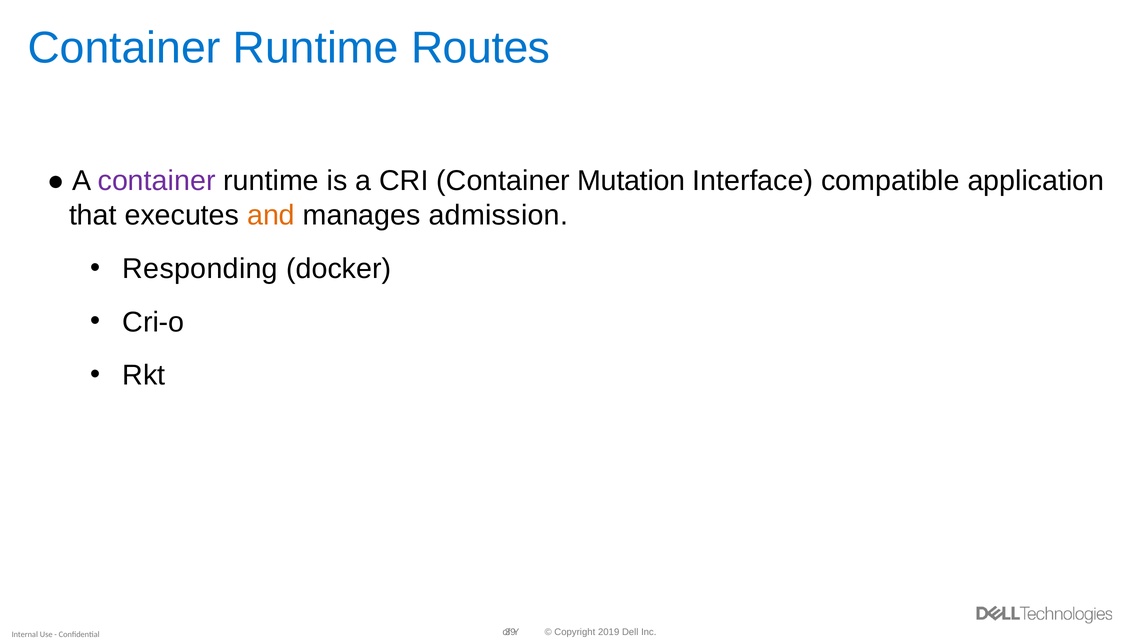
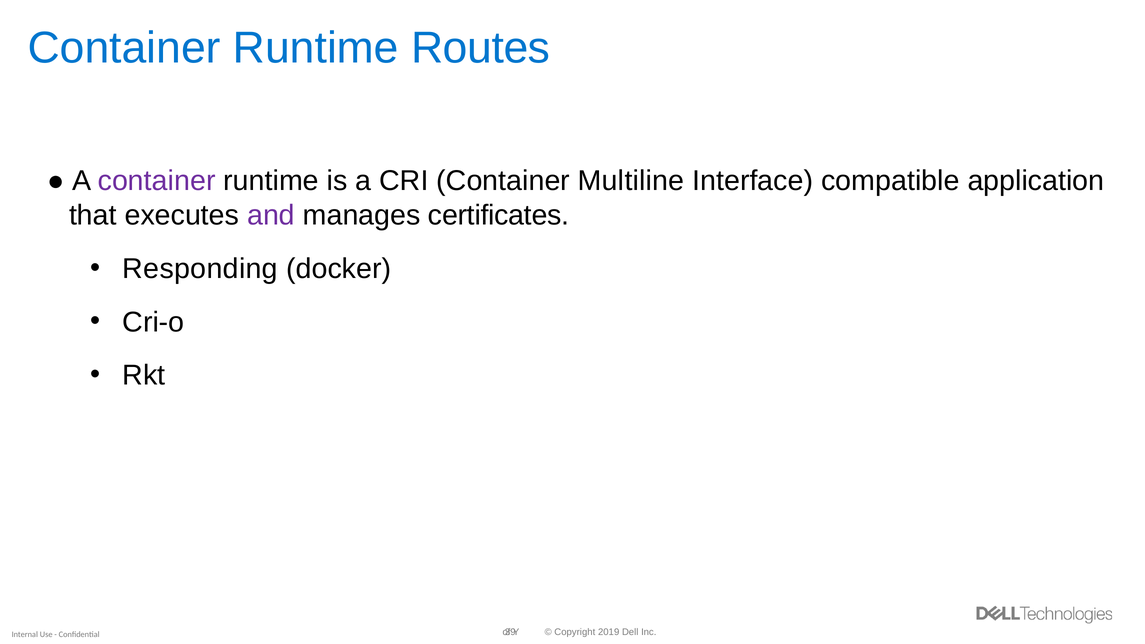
Mutation: Mutation -> Multiline
and colour: orange -> purple
admission: admission -> certificates
